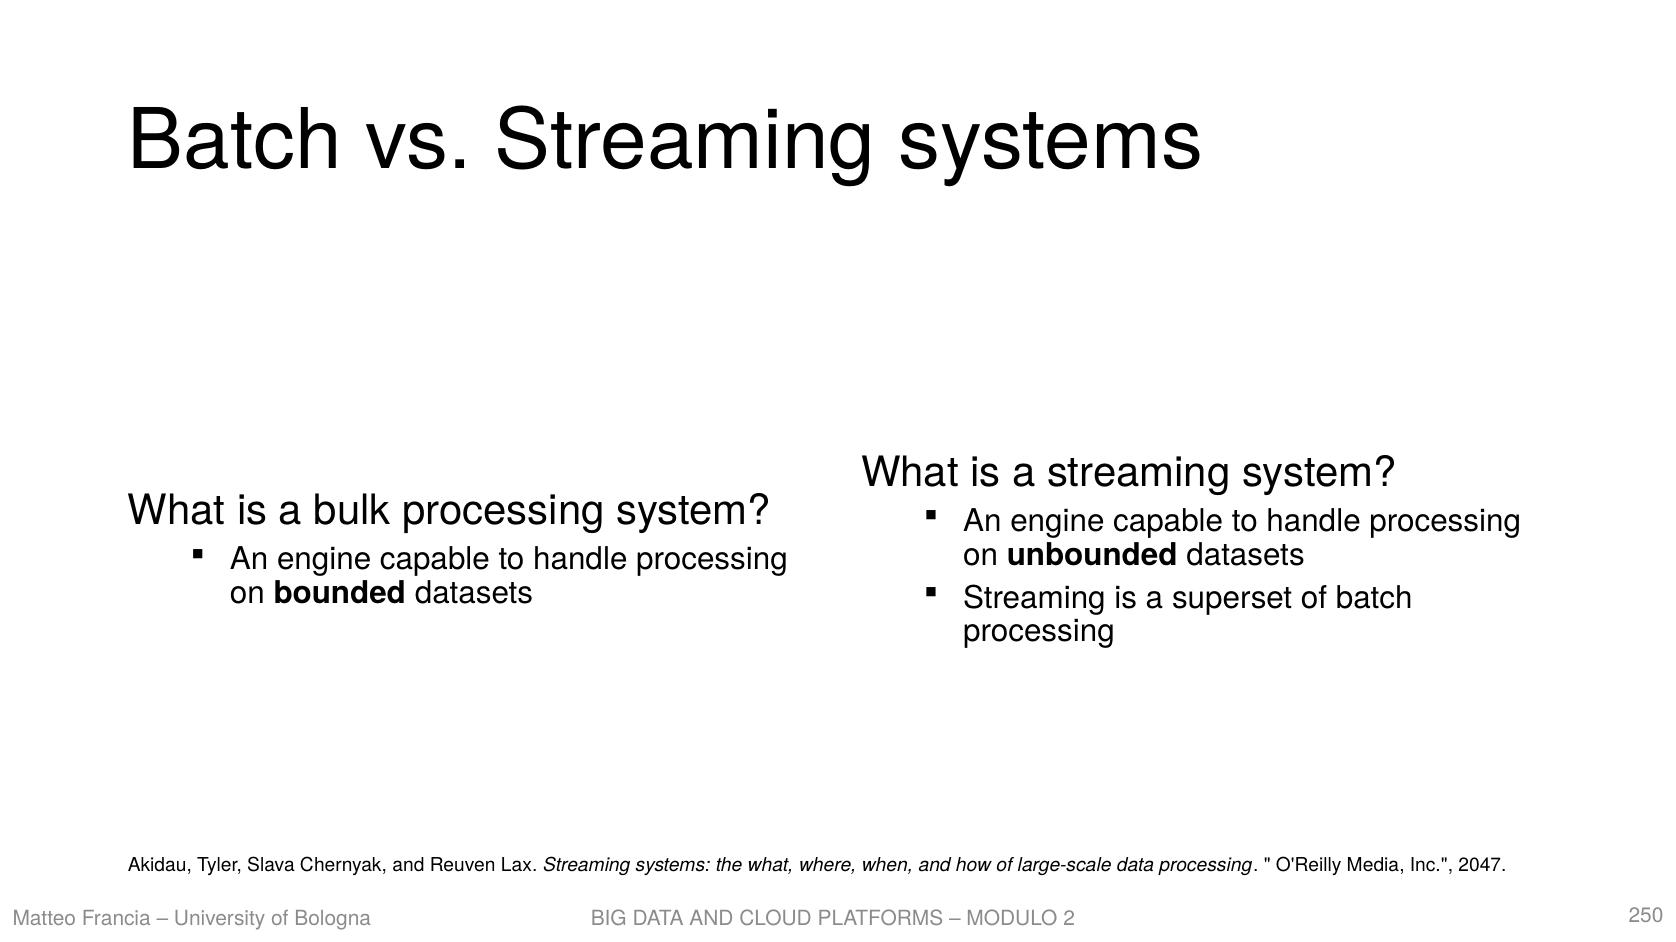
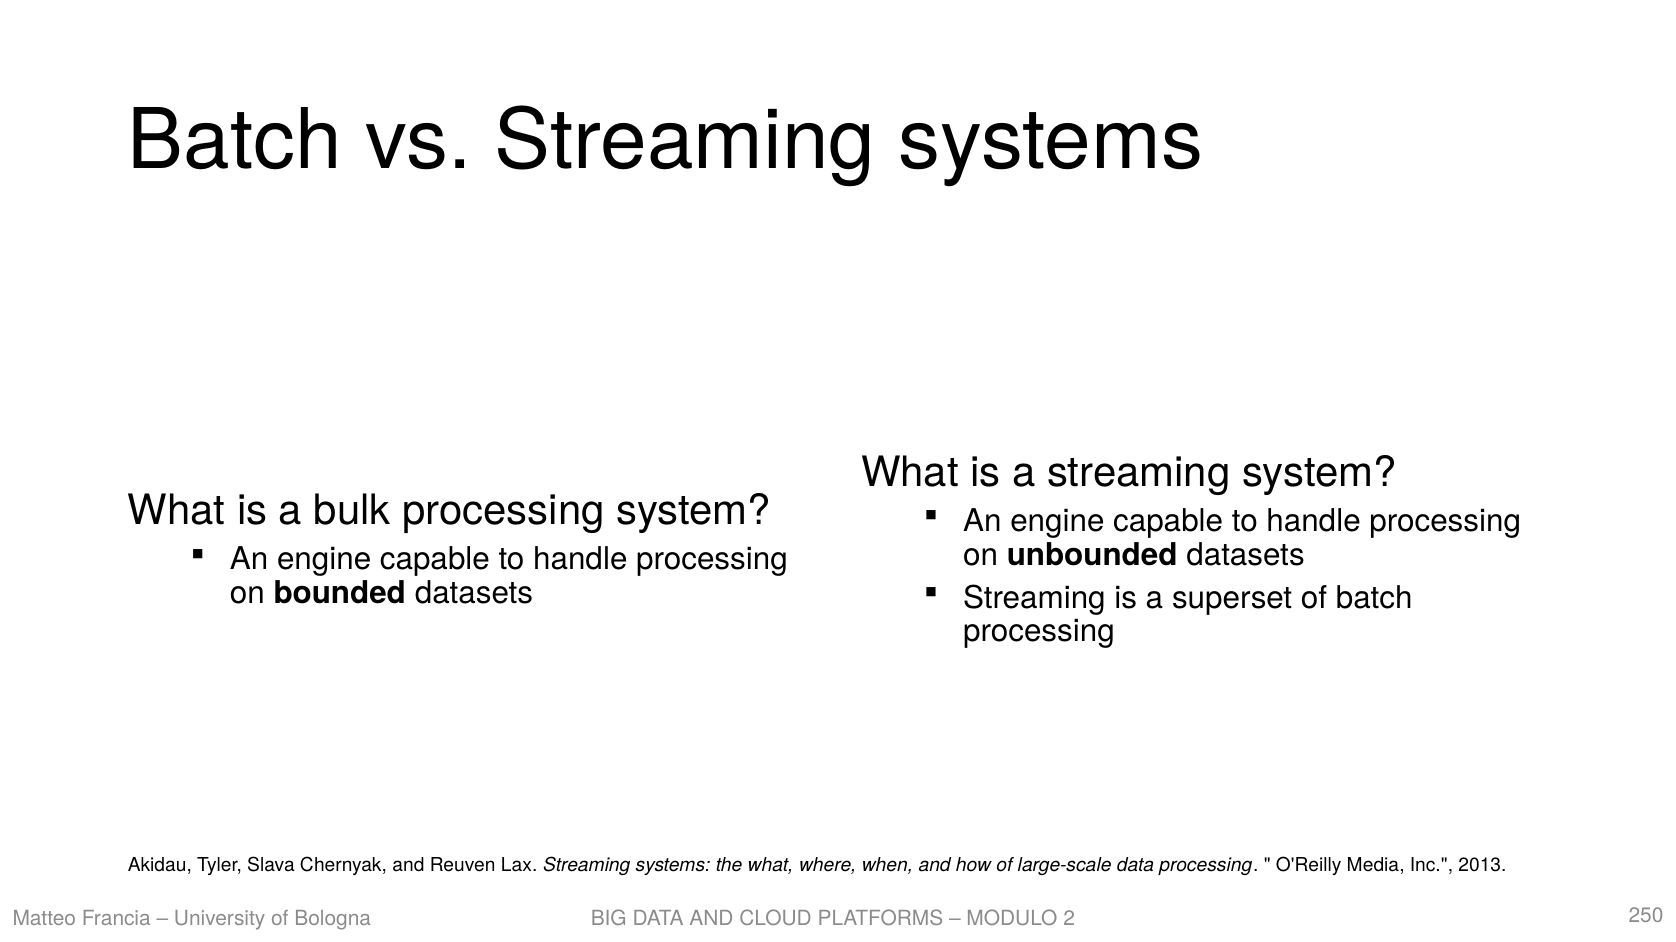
2047: 2047 -> 2013
